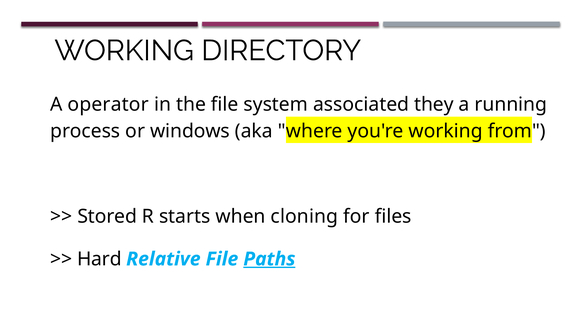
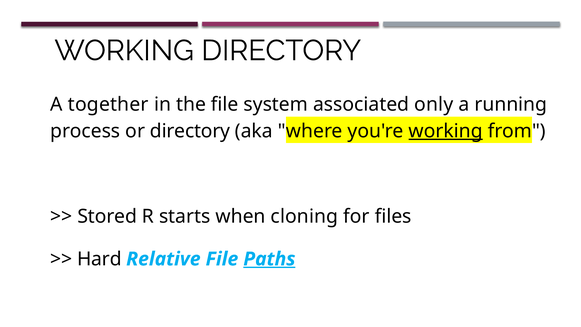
operator: operator -> together
they: they -> only
or windows: windows -> directory
working at (446, 131) underline: none -> present
